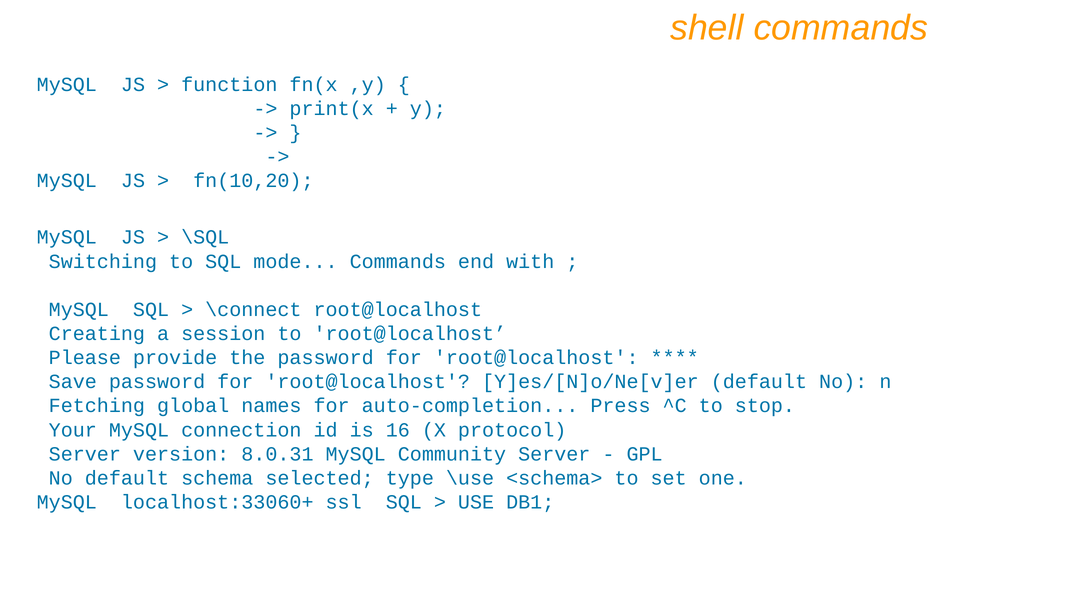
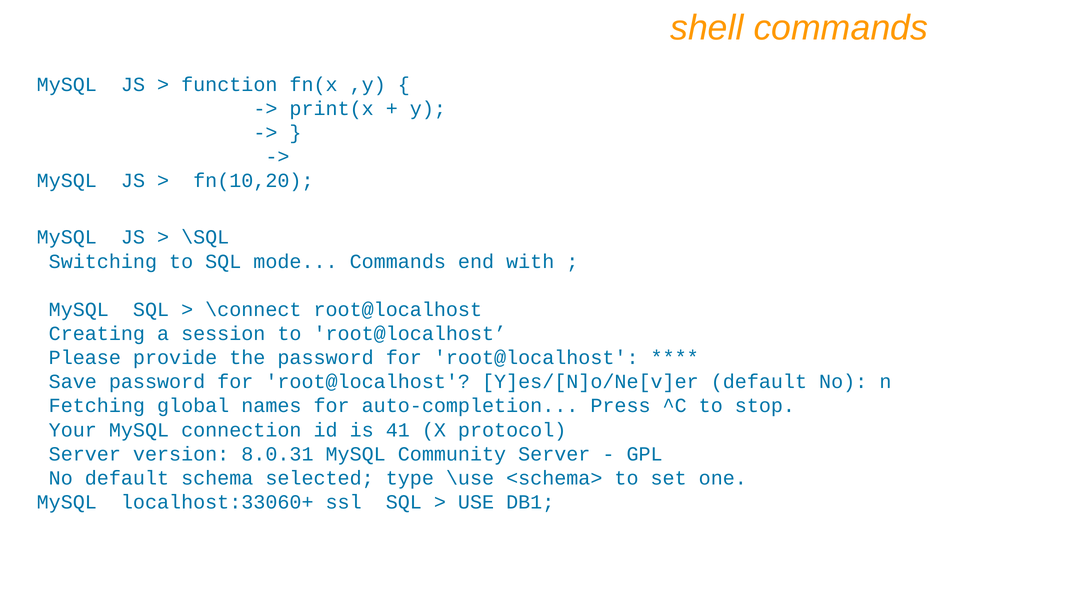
16: 16 -> 41
